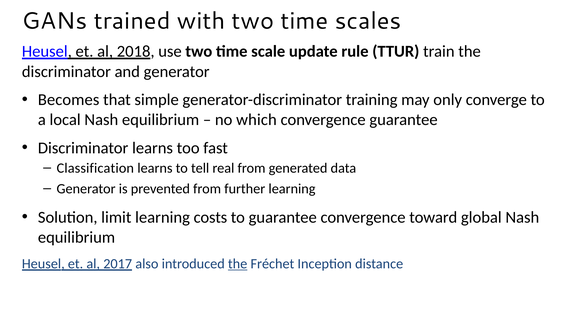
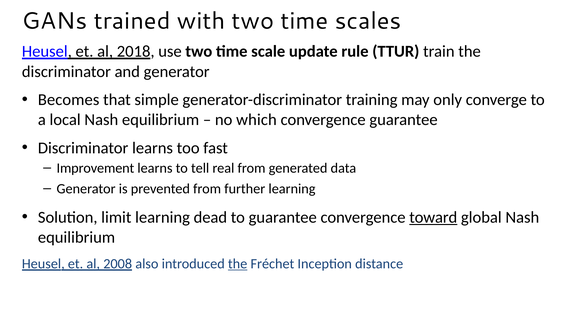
Classification: Classification -> Improvement
costs: costs -> dead
toward underline: none -> present
2017: 2017 -> 2008
